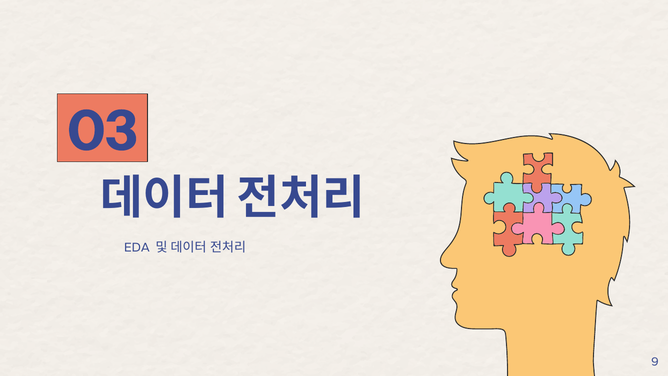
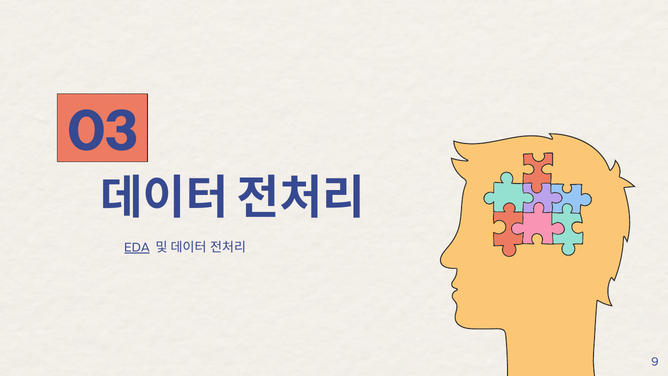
EDA underline: none -> present
